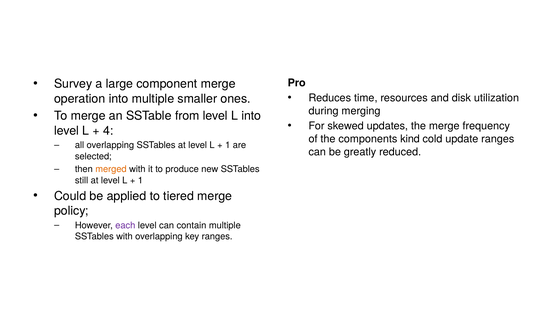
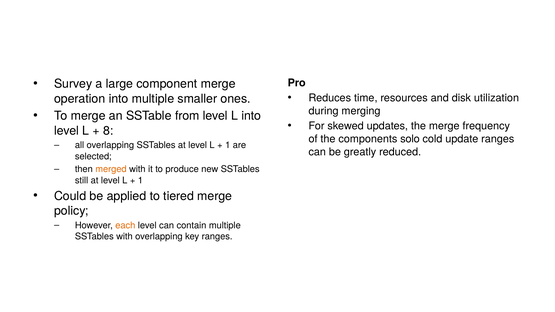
4: 4 -> 8
kind: kind -> solo
each colour: purple -> orange
